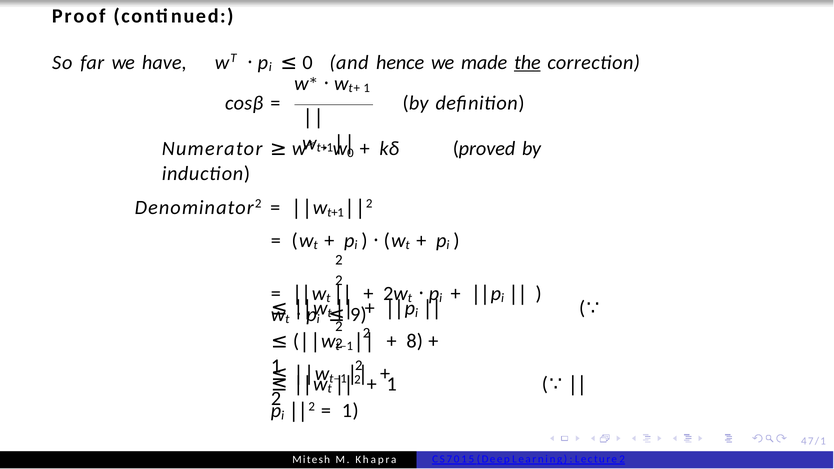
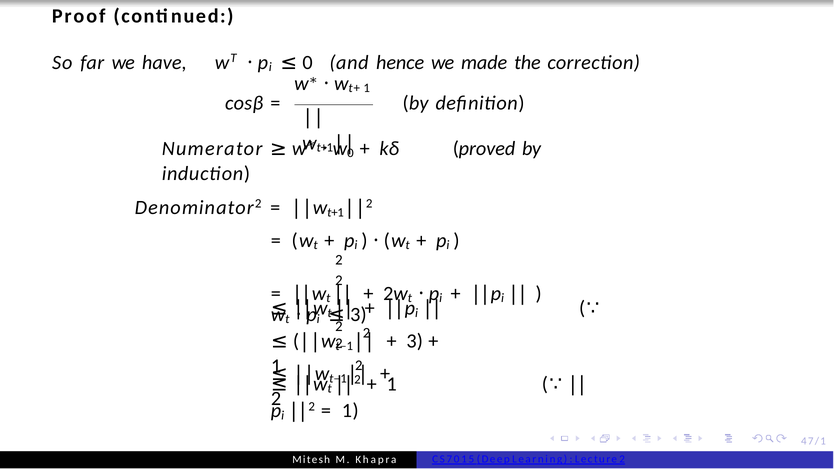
the underline: present -> none
9 at (358, 315): 9 -> 3
8 at (415, 341): 8 -> 3
